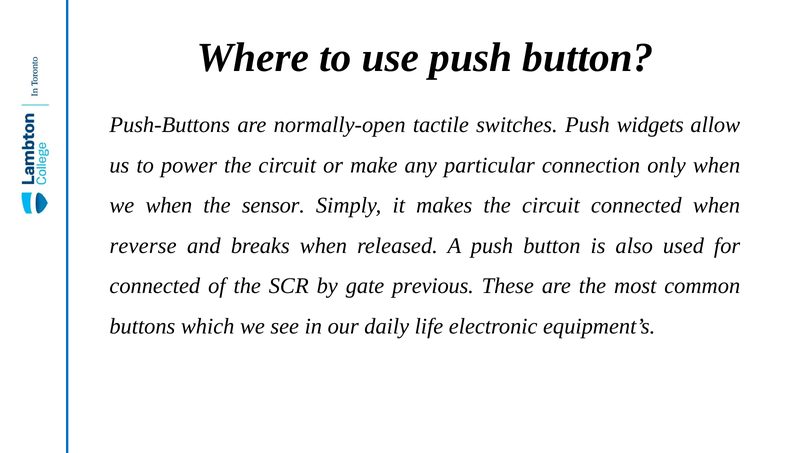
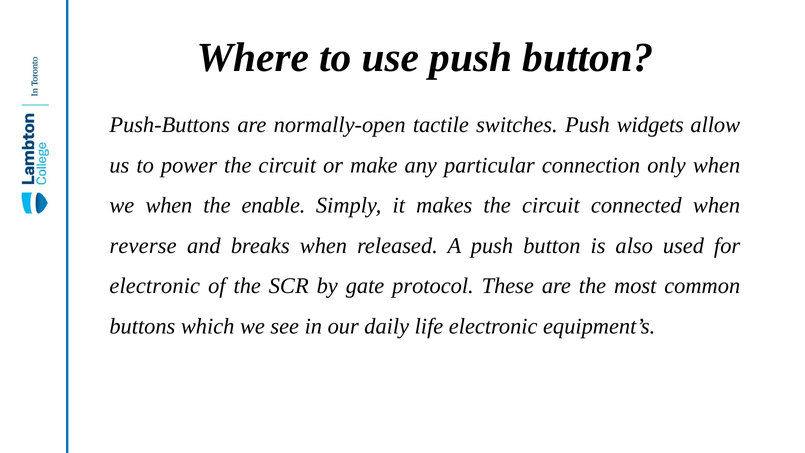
sensor: sensor -> enable
connected at (155, 286): connected -> electronic
previous: previous -> protocol
